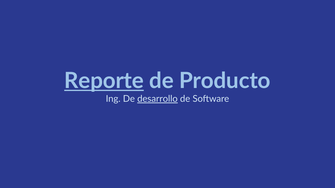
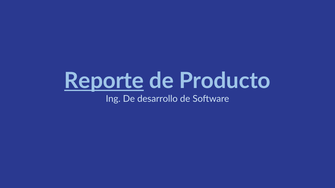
desarrollo underline: present -> none
